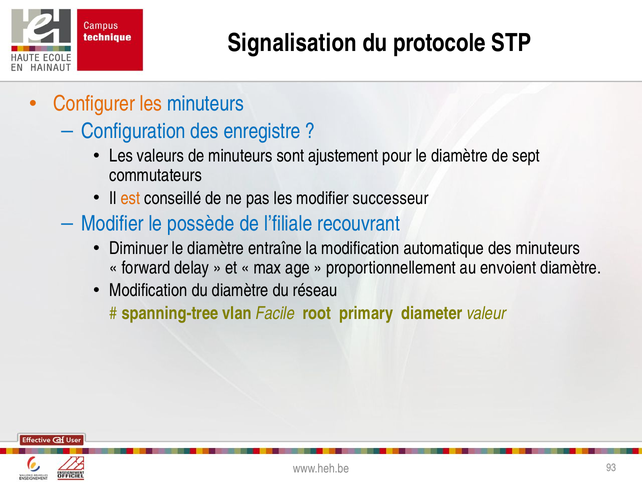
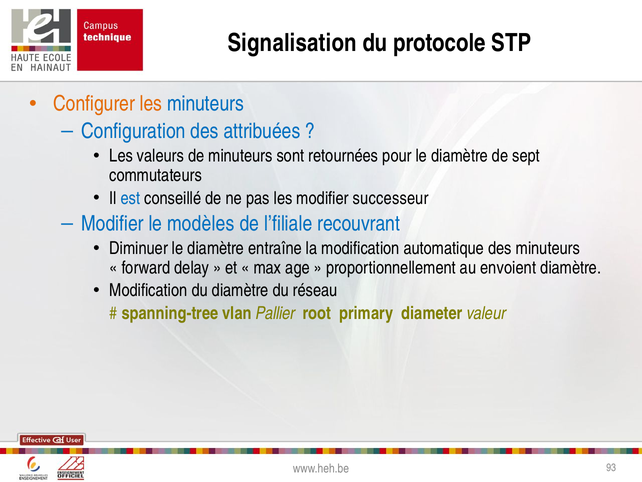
enregistre: enregistre -> attribuées
ajustement: ajustement -> retournées
est colour: orange -> blue
possède: possède -> modèles
Facile: Facile -> Pallier
